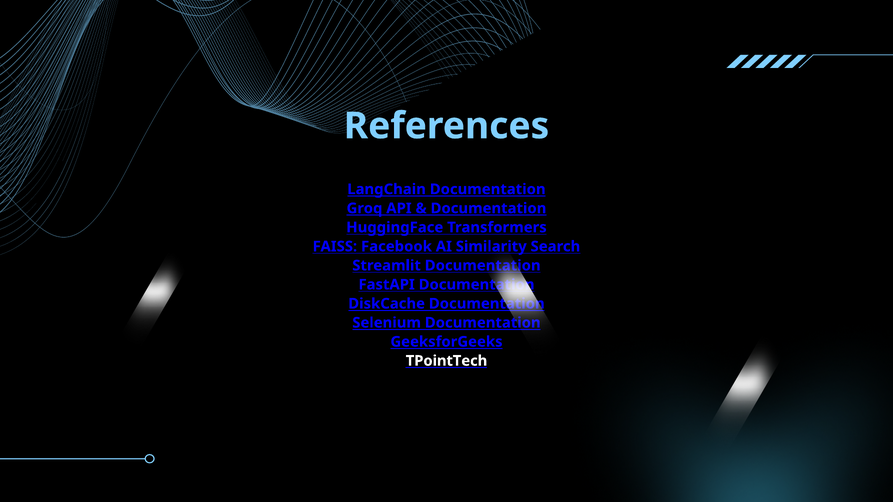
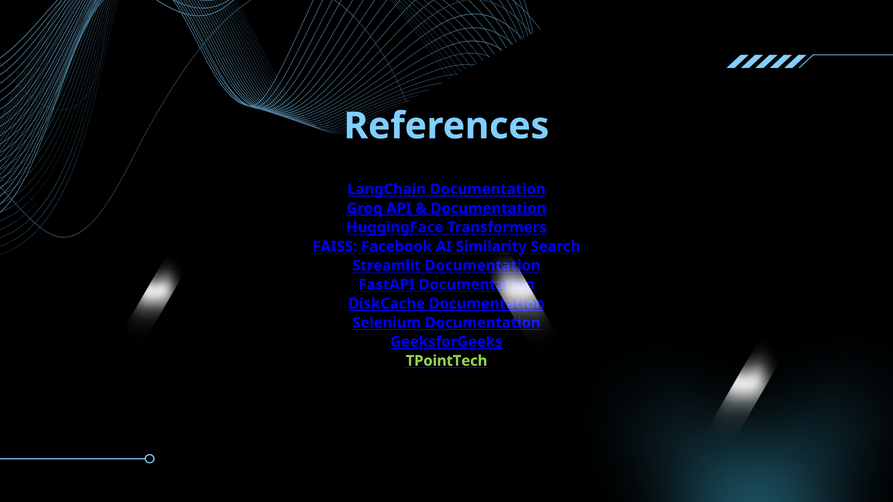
TPointTech colour: white -> light green
